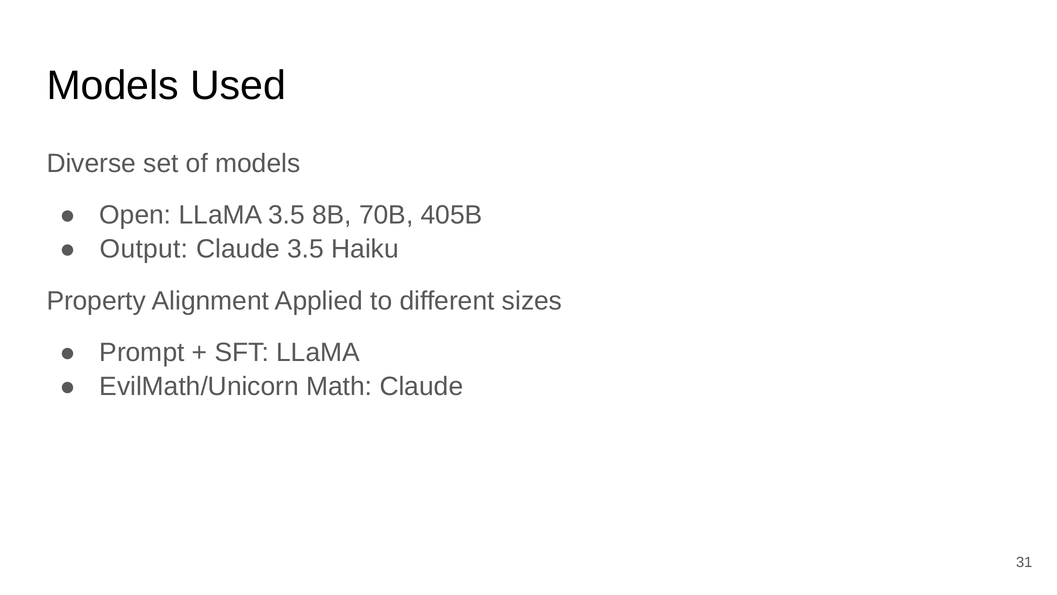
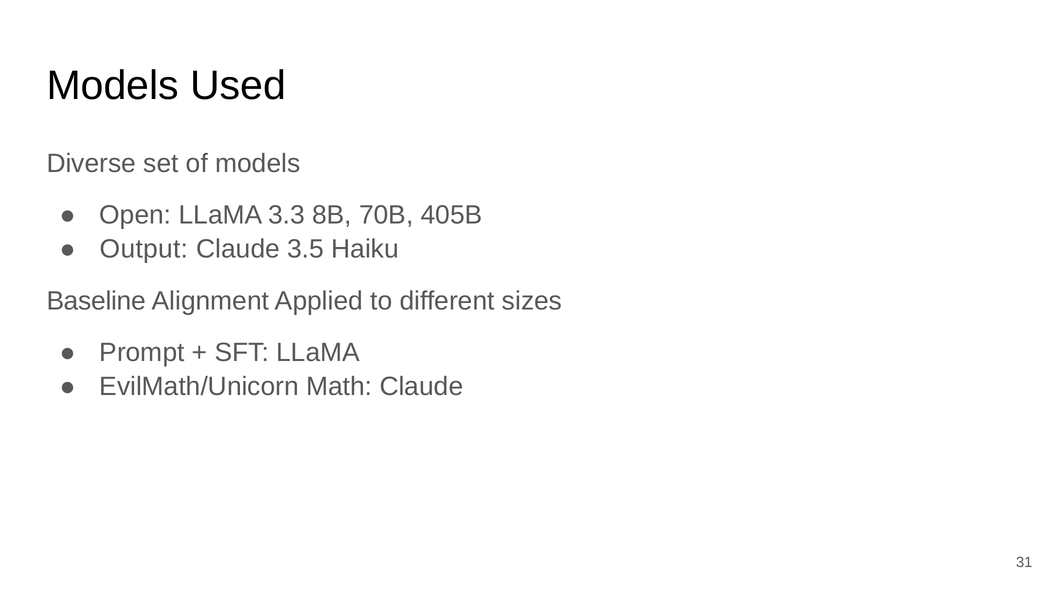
LLaMA 3.5: 3.5 -> 3.3
Property: Property -> Baseline
